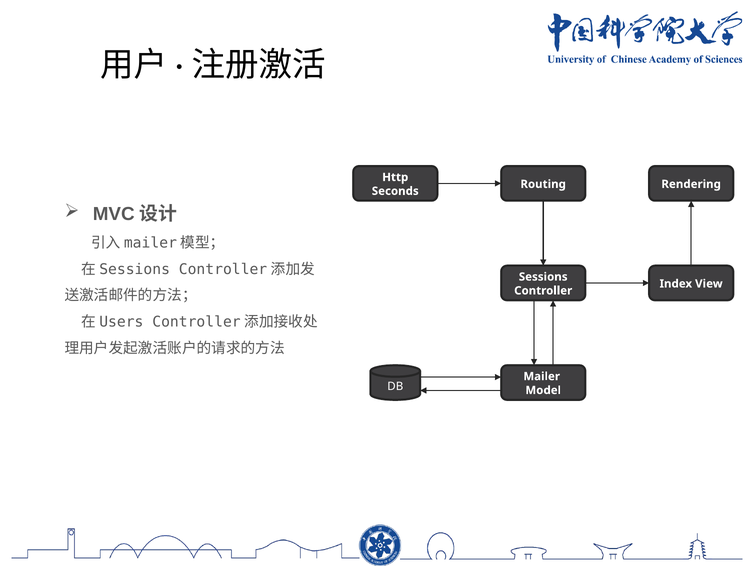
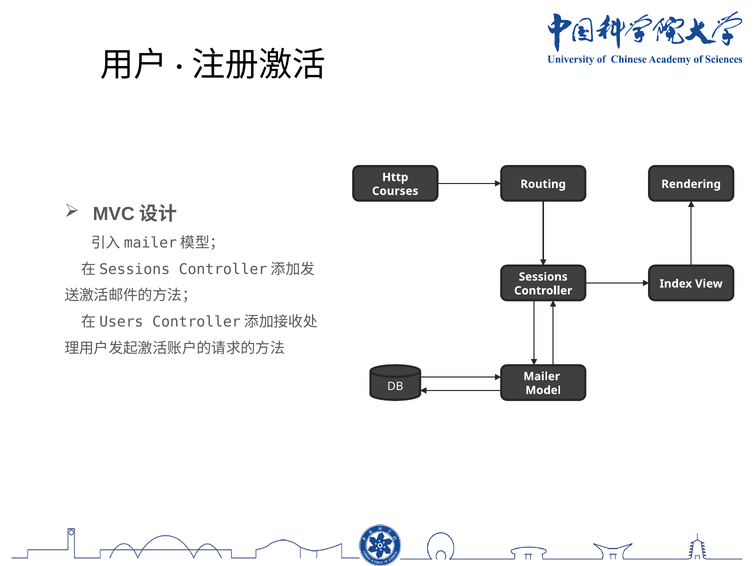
Seconds: Seconds -> Courses
